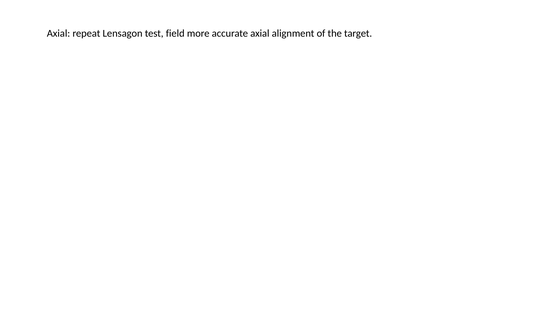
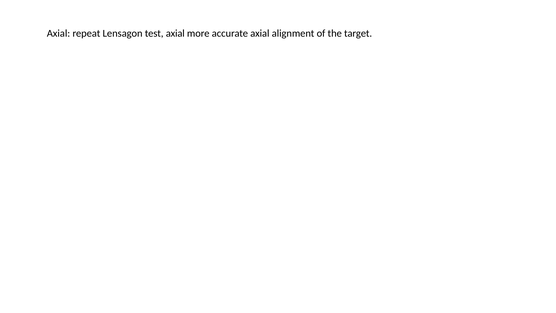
test field: field -> axial
